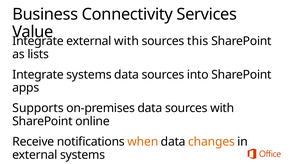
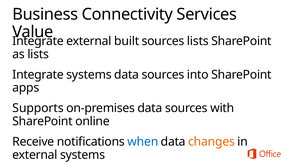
external with: with -> built
sources this: this -> lists
when colour: orange -> blue
